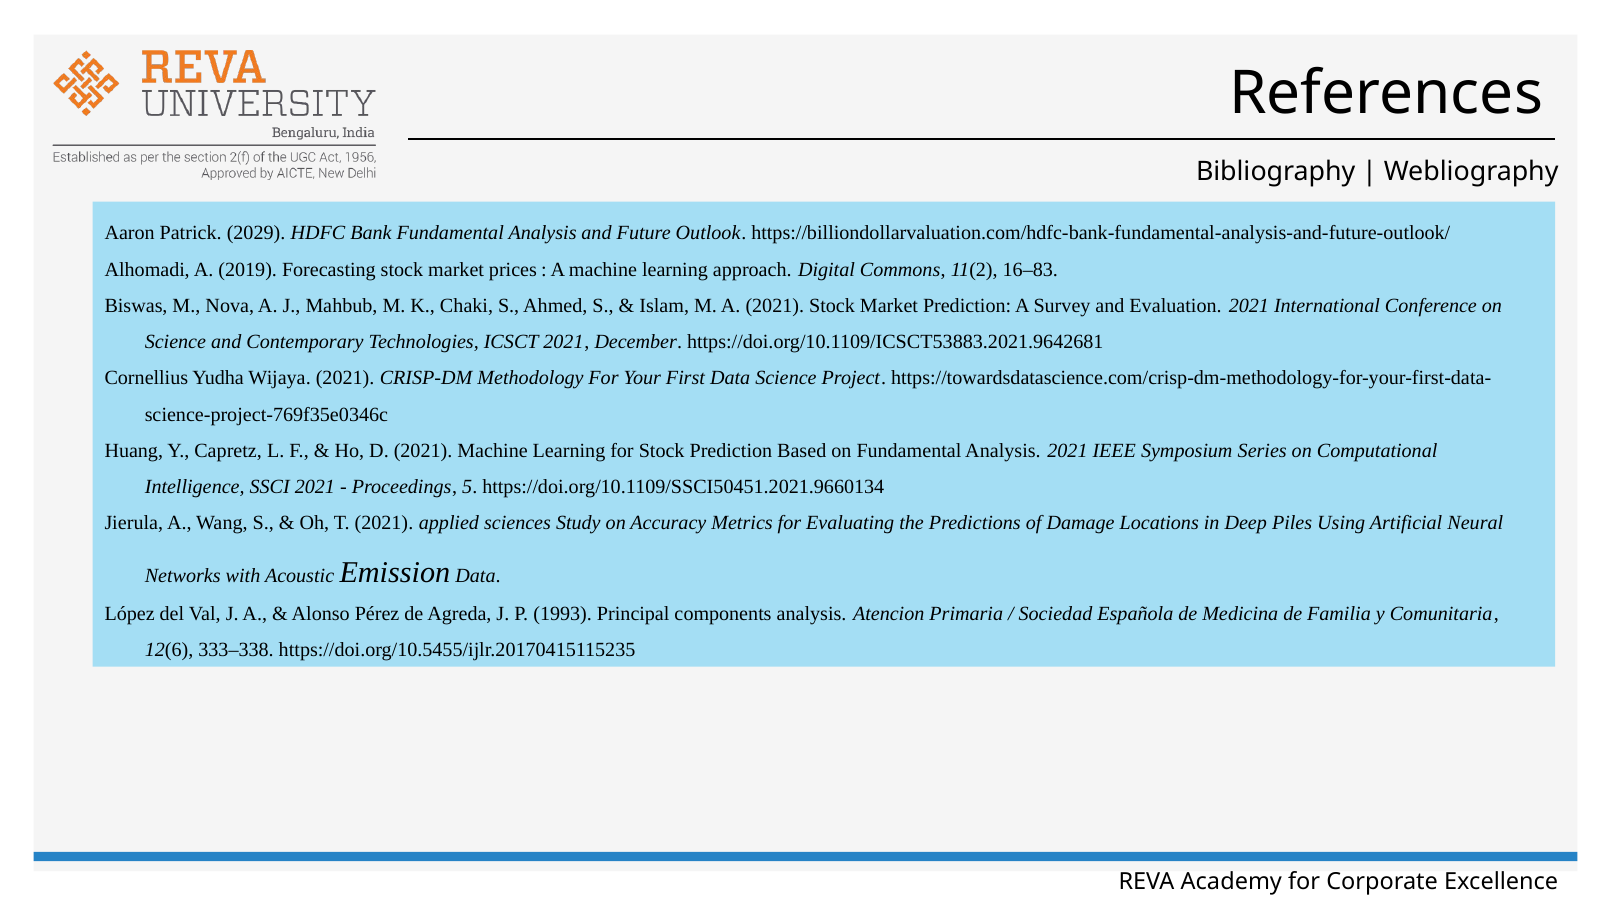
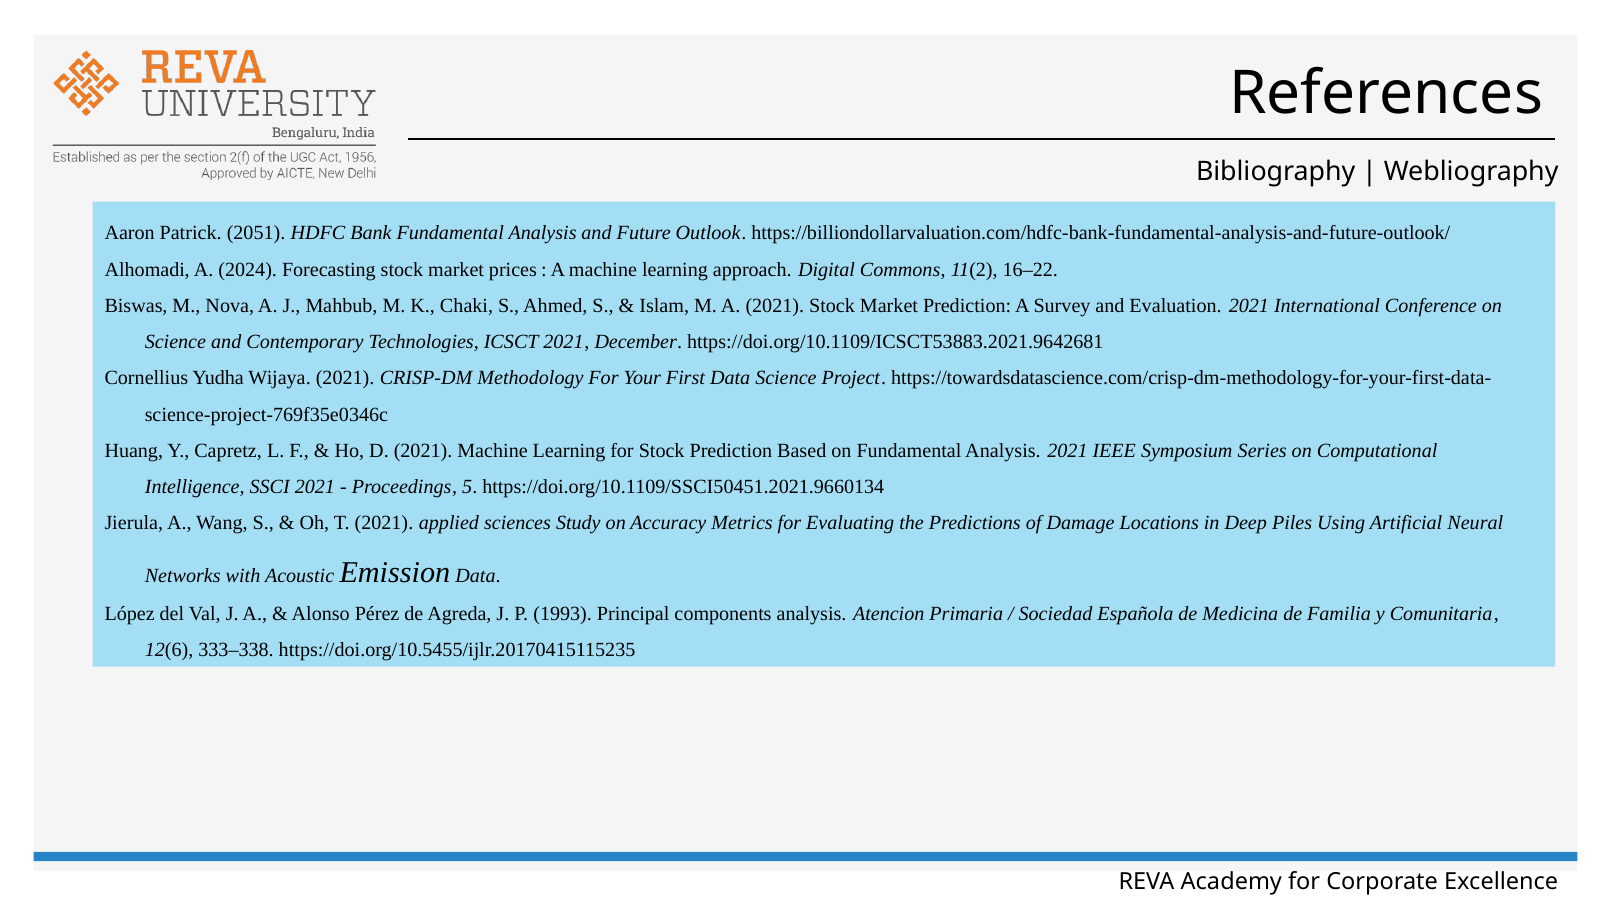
2029: 2029 -> 2051
2019: 2019 -> 2024
16–83: 16–83 -> 16–22
